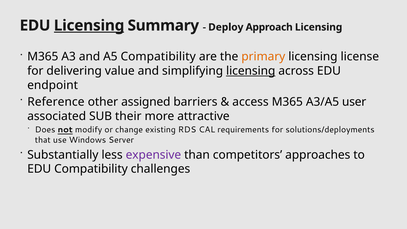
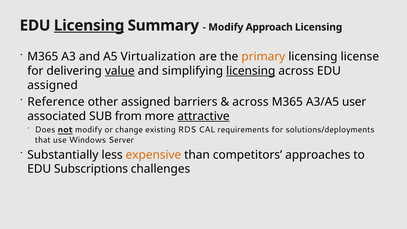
Deploy at (226, 27): Deploy -> Modify
A5 Compatibility: Compatibility -> Virtualization
value underline: none -> present
endpoint at (53, 85): endpoint -> assigned
access at (250, 102): access -> across
their: their -> from
attractive underline: none -> present
expensive colour: purple -> orange
EDU Compatibility: Compatibility -> Subscriptions
